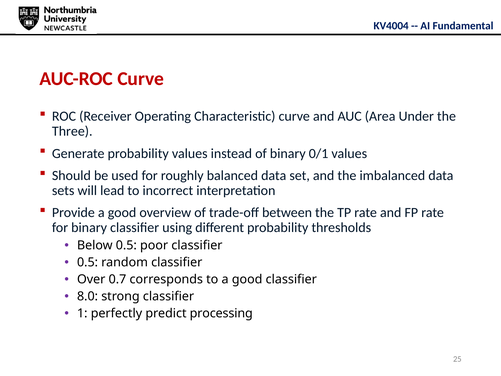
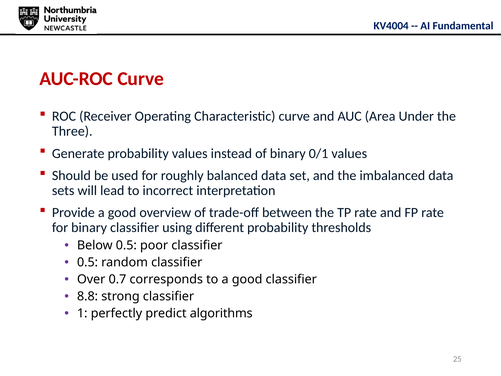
8.0: 8.0 -> 8.8
processing: processing -> algorithms
